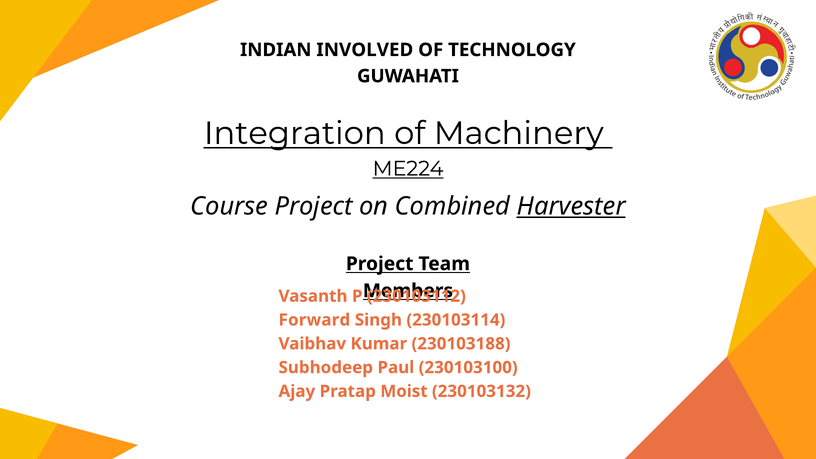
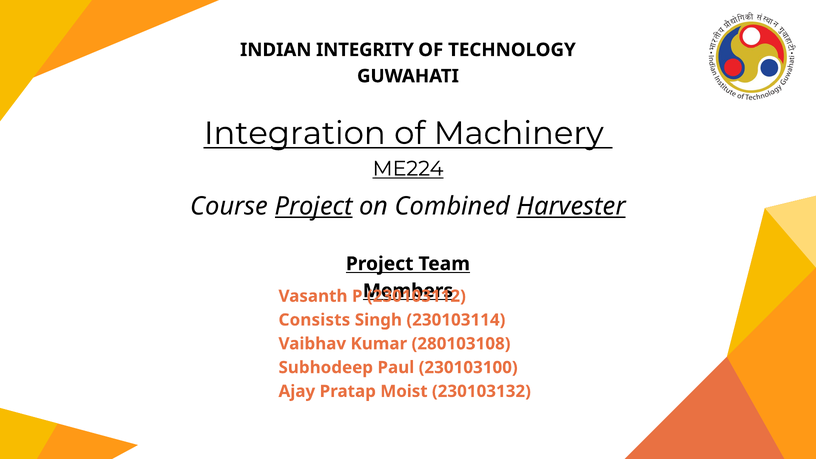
INVOLVED: INVOLVED -> INTEGRITY
Project at (314, 206) underline: none -> present
Forward: Forward -> Consists
230103188: 230103188 -> 280103108
